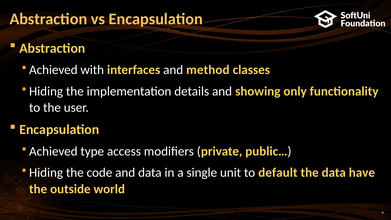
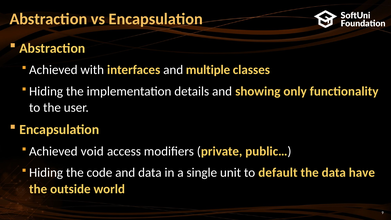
method: method -> multiple
type: type -> void
